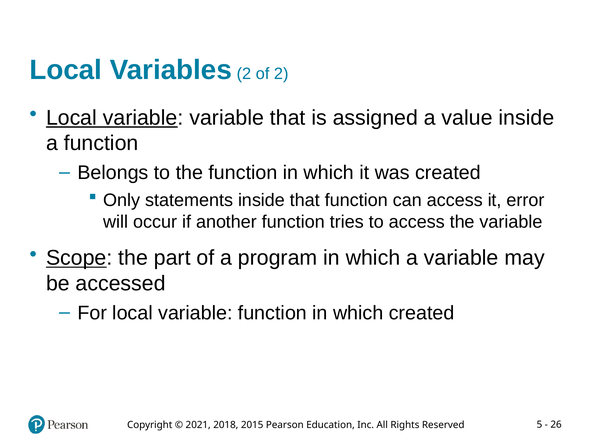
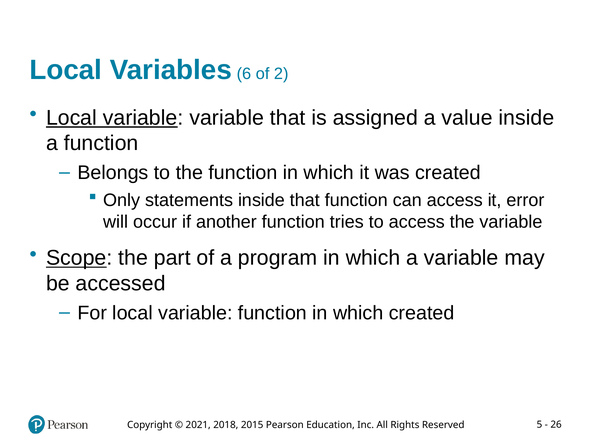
Variables 2: 2 -> 6
